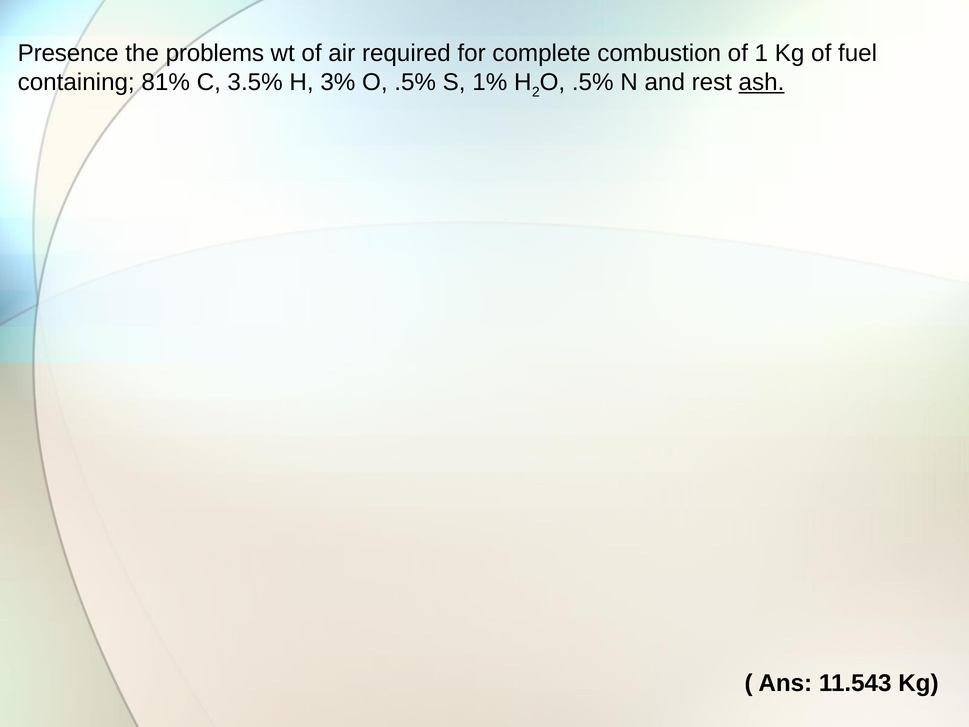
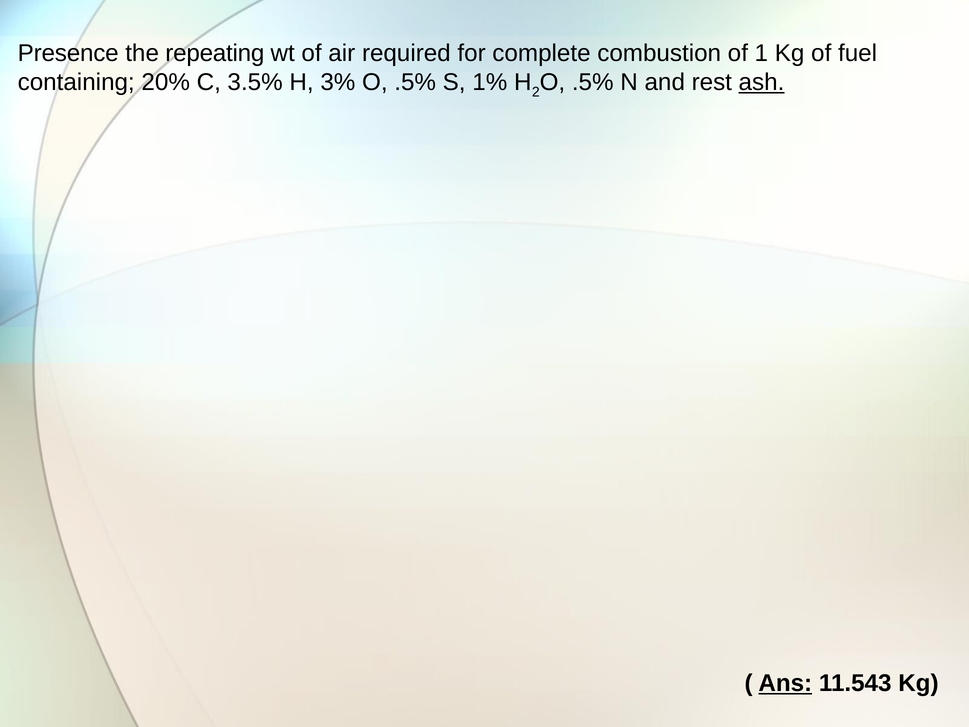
problems: problems -> repeating
81%: 81% -> 20%
Ans underline: none -> present
